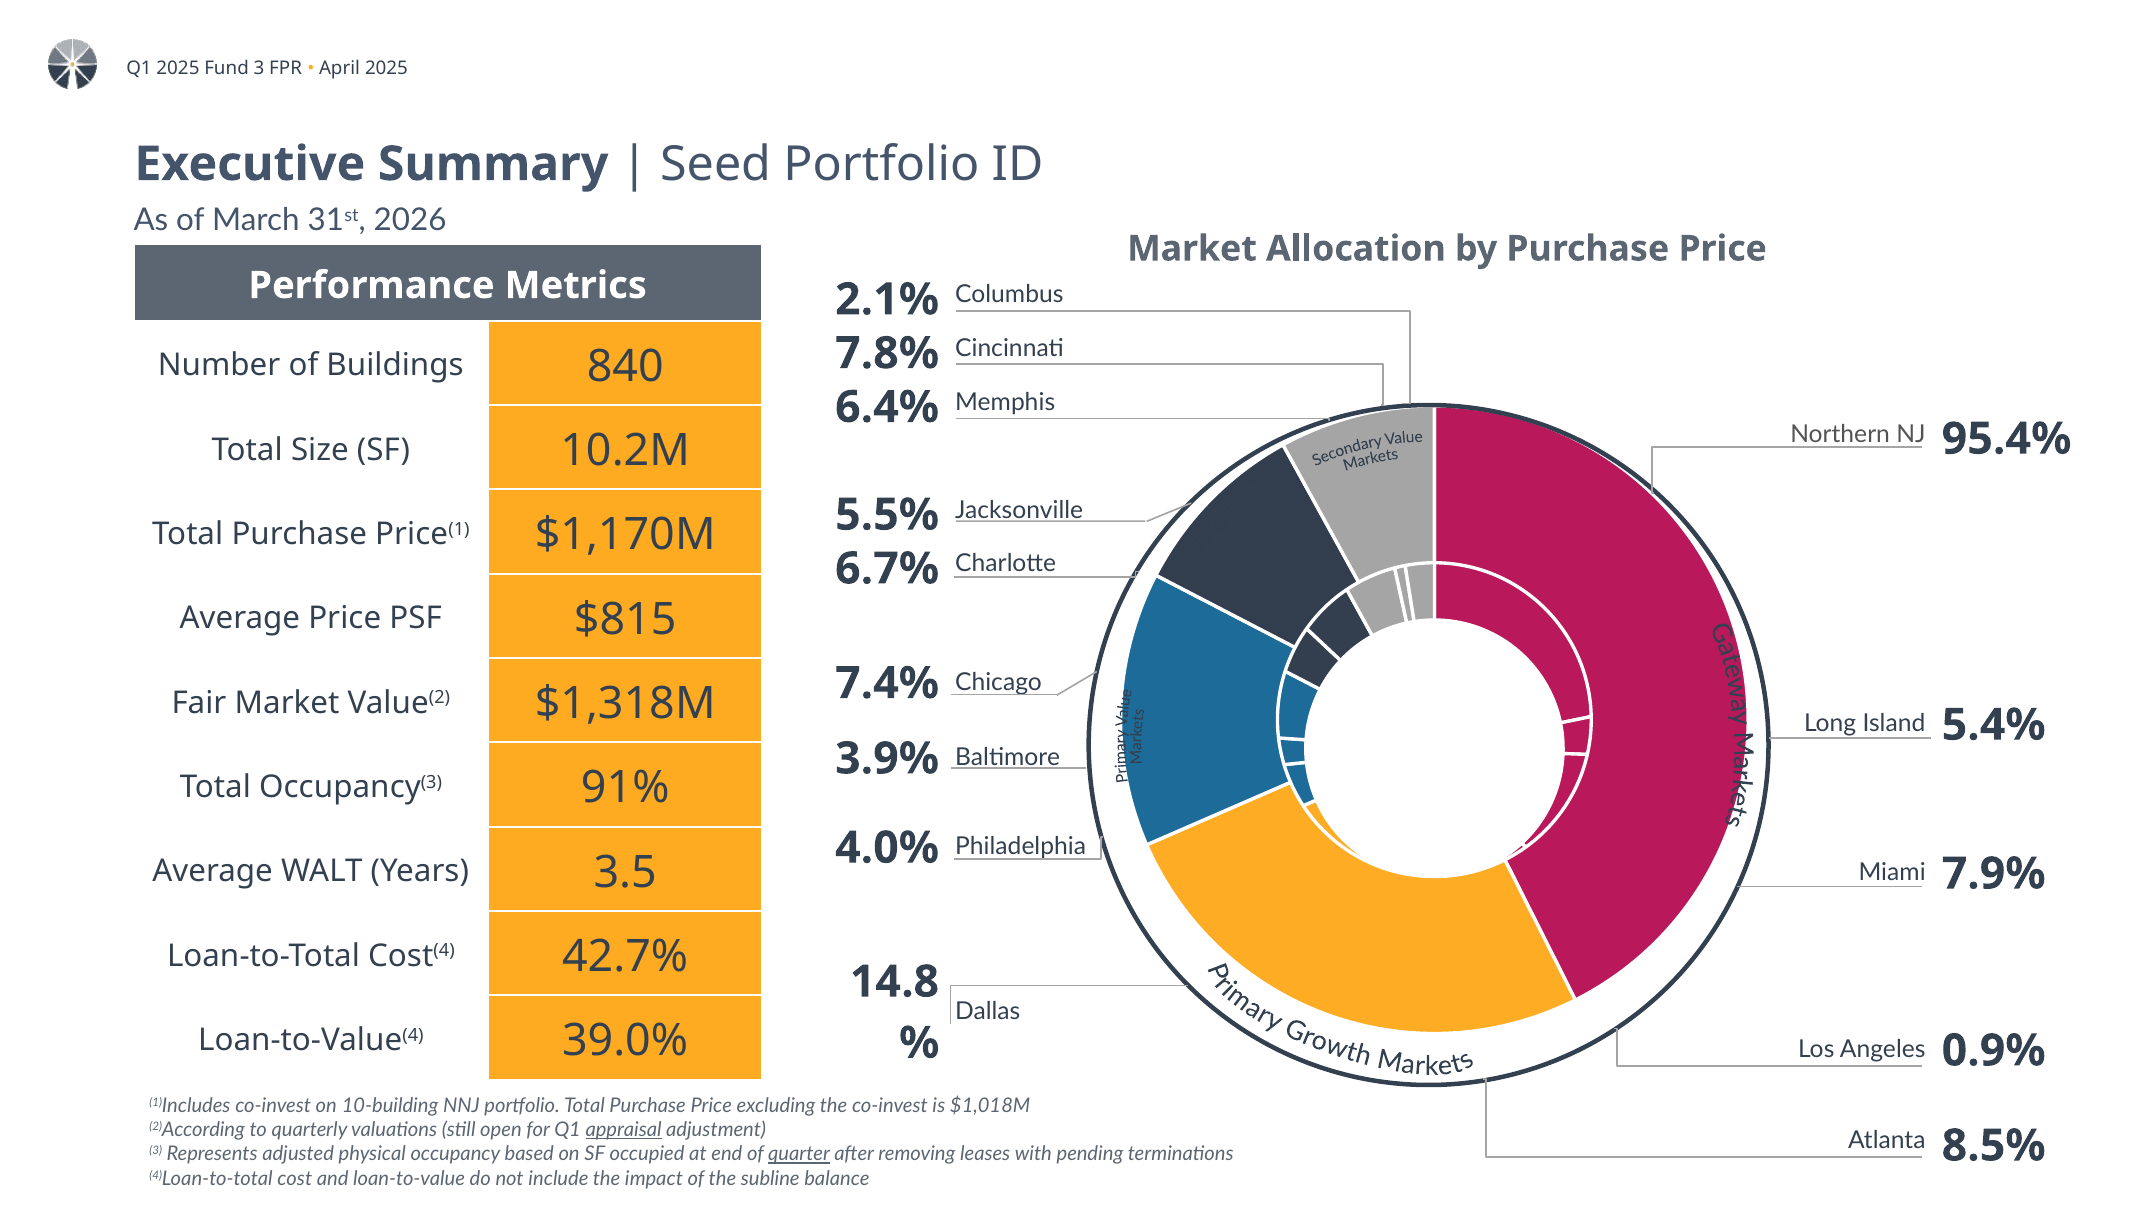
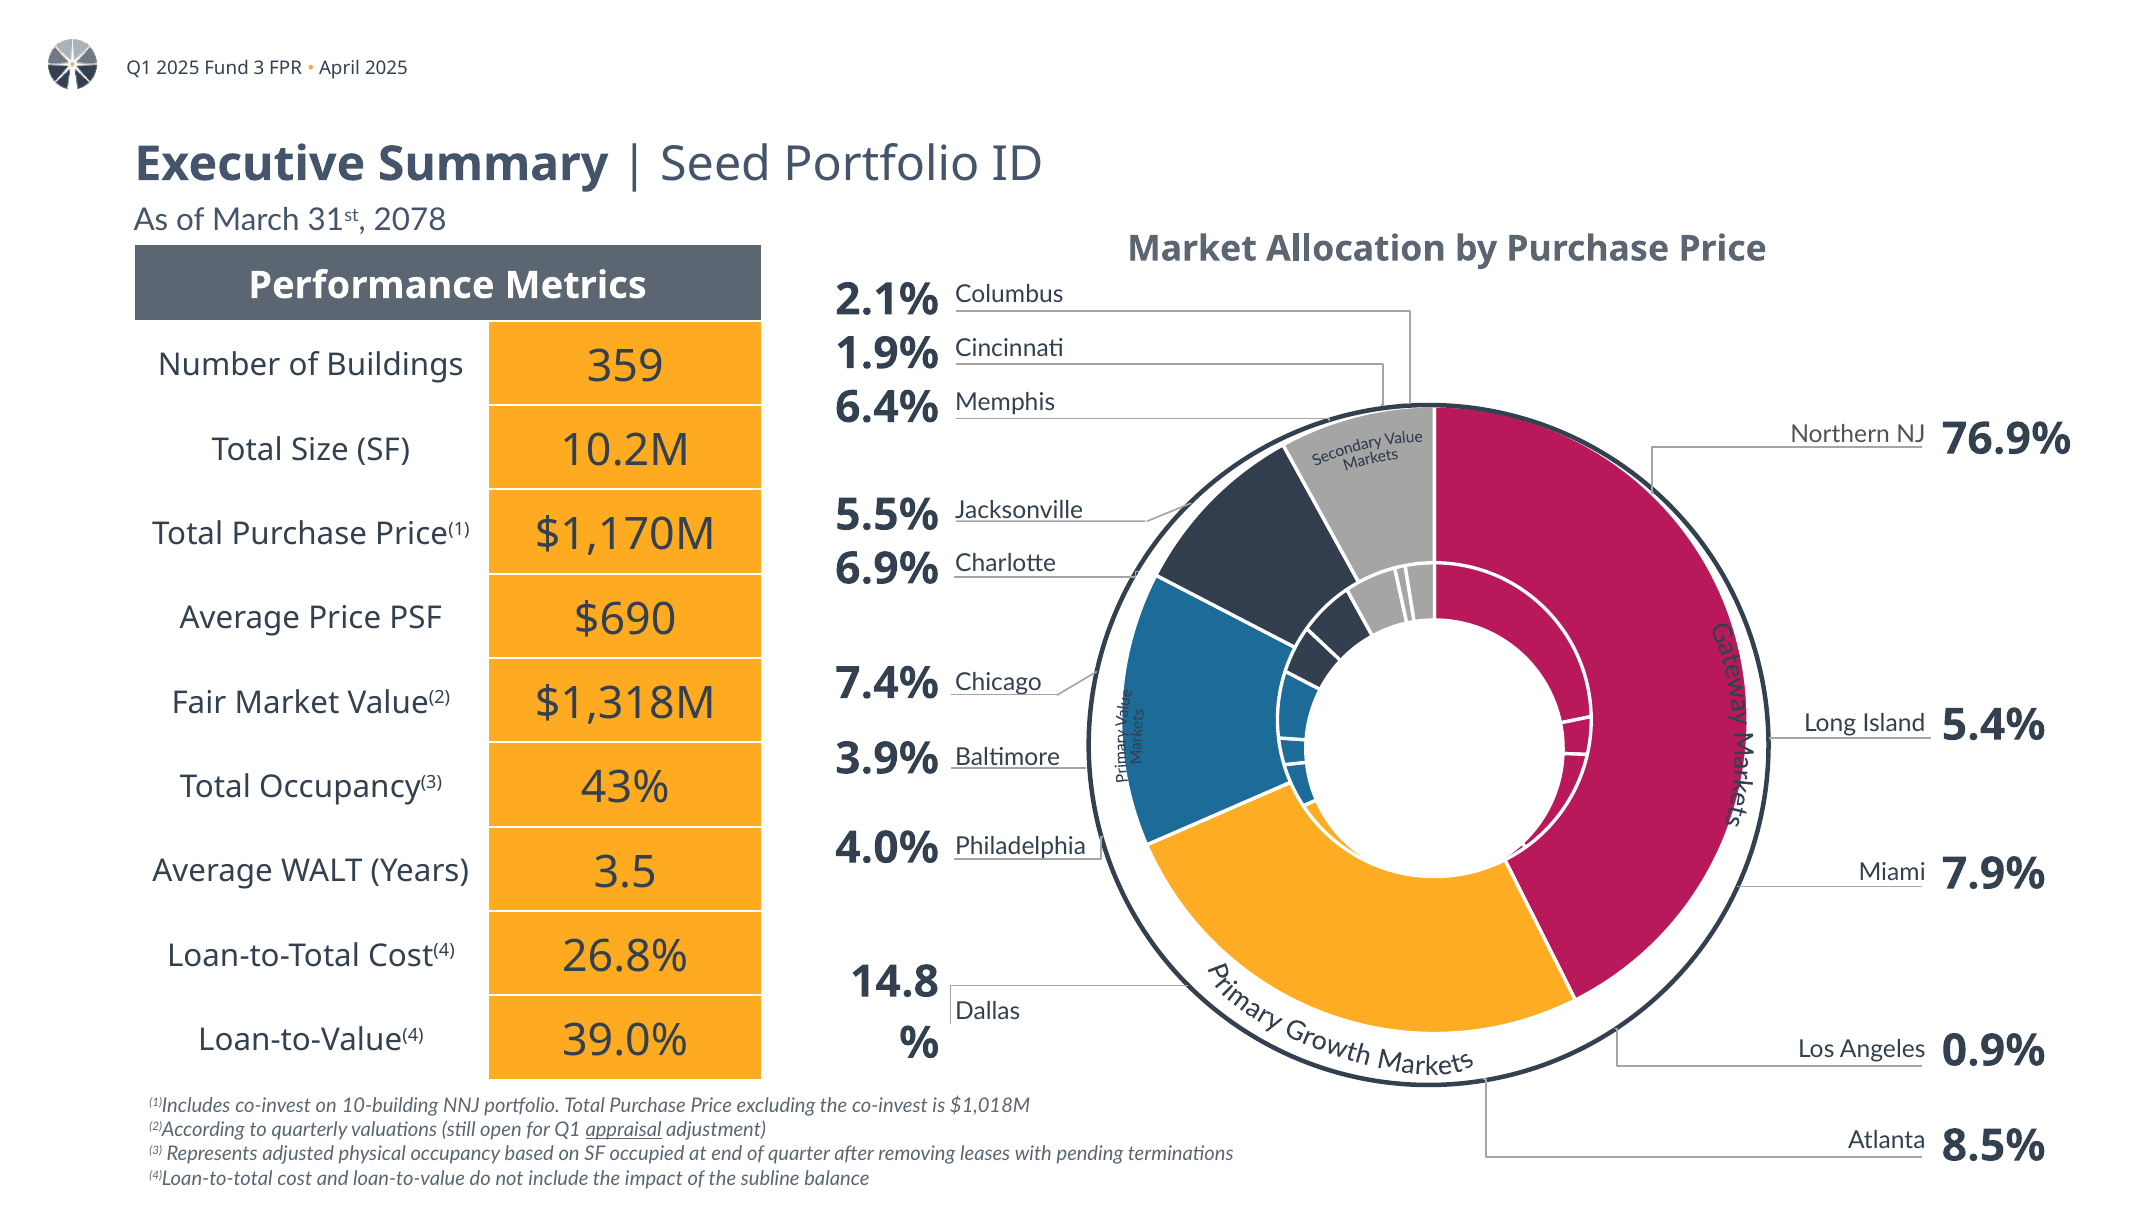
2026: 2026 -> 2078
7.8%: 7.8% -> 1.9%
840: 840 -> 359
95.4%: 95.4% -> 76.9%
6.7%: 6.7% -> 6.9%
$815: $815 -> $690
91%: 91% -> 43%
42.7%: 42.7% -> 26.8%
quarter underline: present -> none
